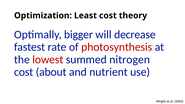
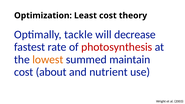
bigger: bigger -> tackle
lowest colour: red -> orange
nitrogen: nitrogen -> maintain
